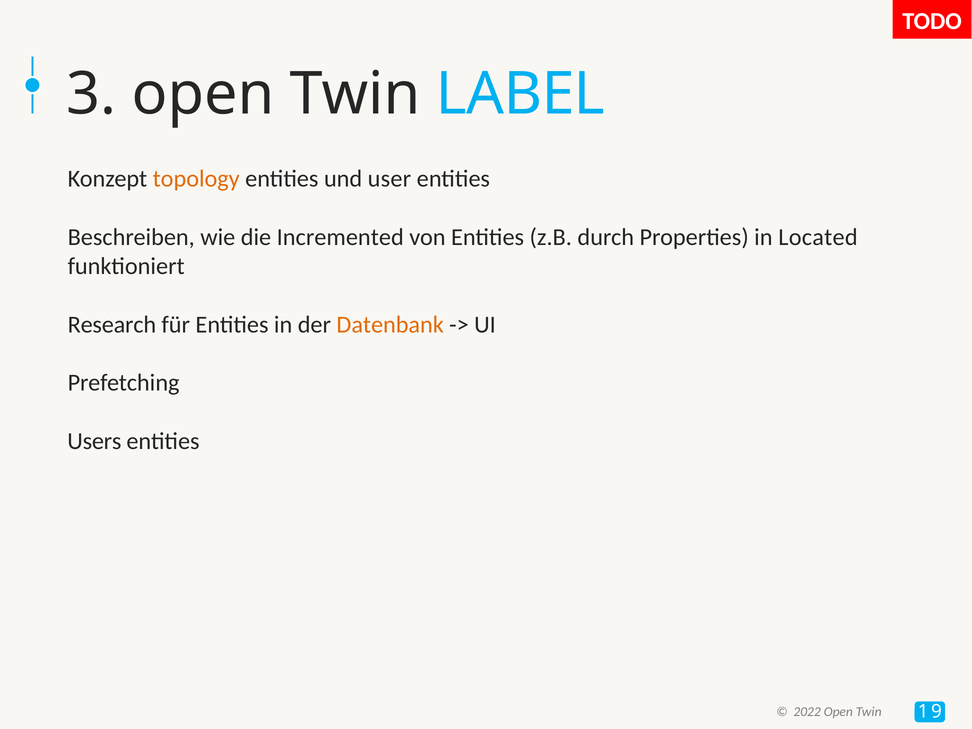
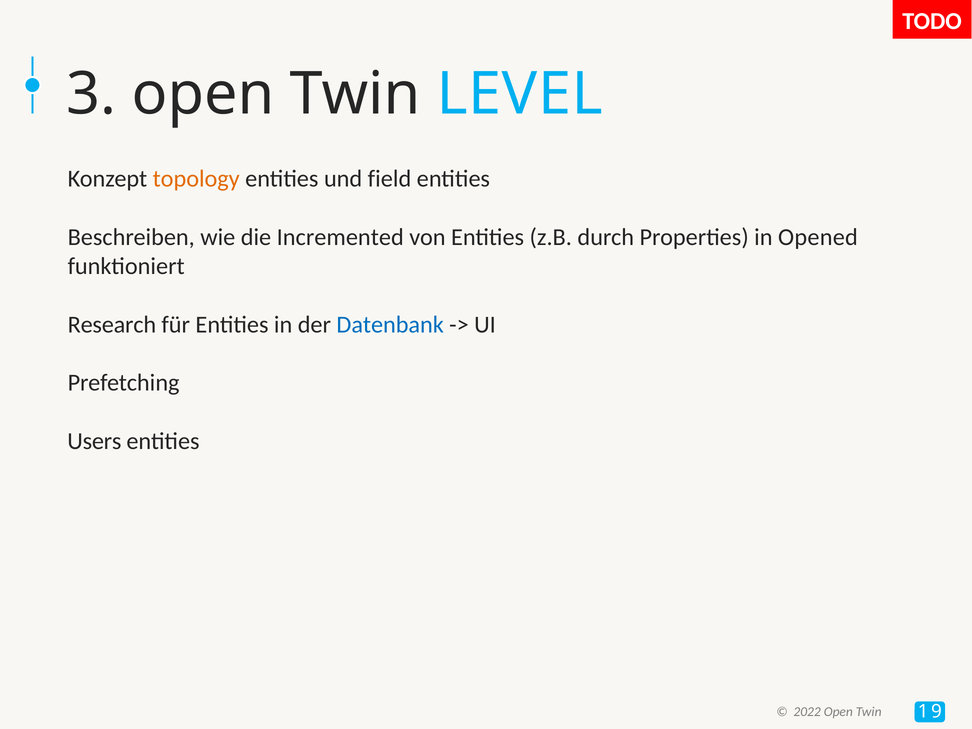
LABEL: LABEL -> LEVEL
user: user -> field
Located: Located -> Opened
Datenbank colour: orange -> blue
